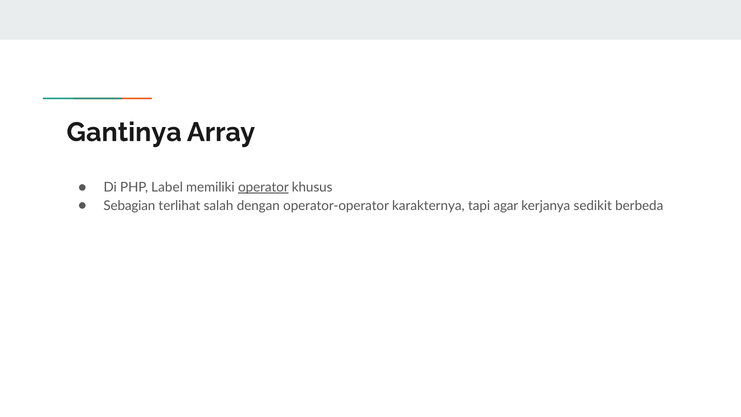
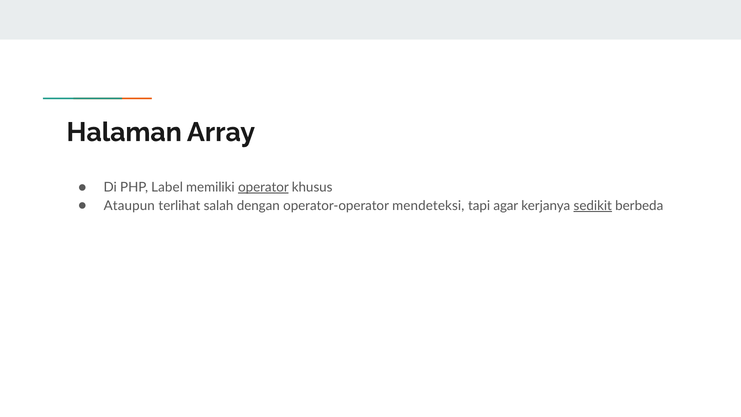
Gantinya: Gantinya -> Halaman
Sebagian: Sebagian -> Ataupun
karakternya: karakternya -> mendeteksi
sedikit underline: none -> present
